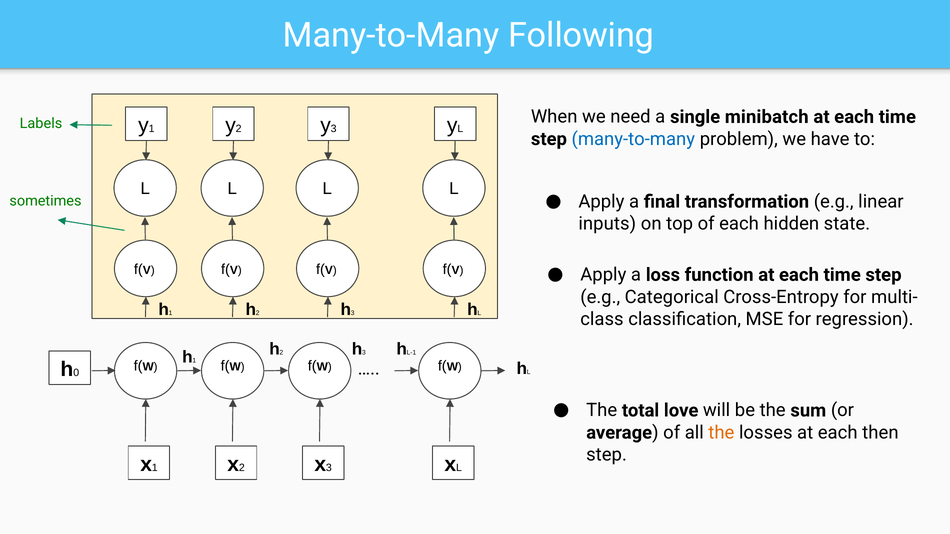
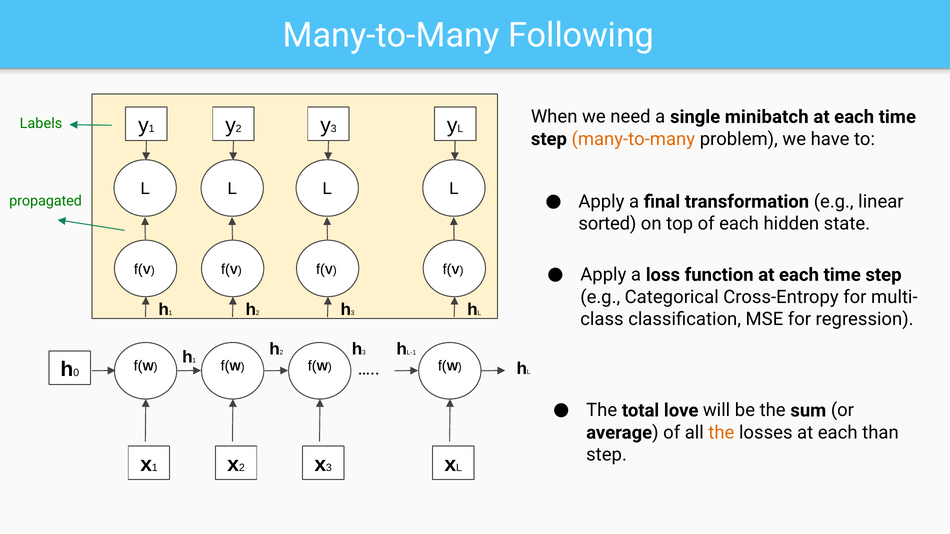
many-to-many at (633, 139) colour: blue -> orange
sometimes: sometimes -> propagated
inputs: inputs -> sorted
then: then -> than
